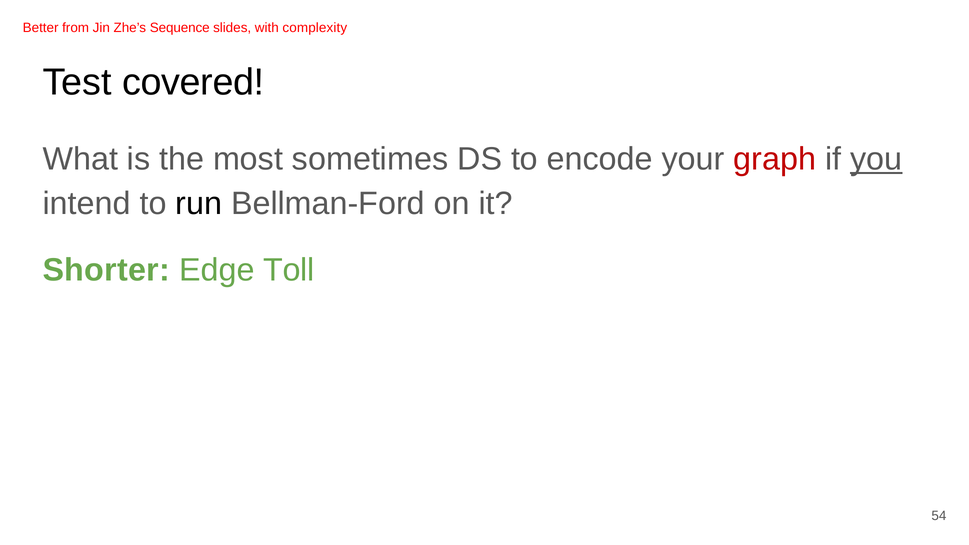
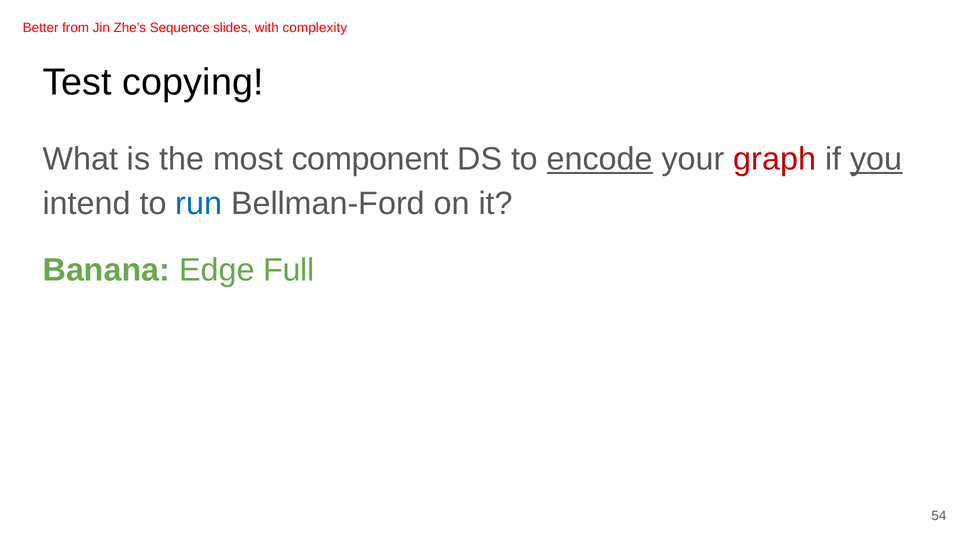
covered: covered -> copying
sometimes: sometimes -> component
encode underline: none -> present
run colour: black -> blue
Shorter: Shorter -> Banana
Toll: Toll -> Full
